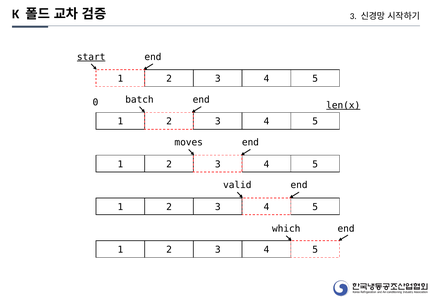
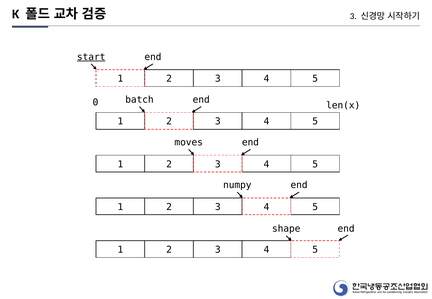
len(x underline: present -> none
valid: valid -> numpy
which: which -> shape
